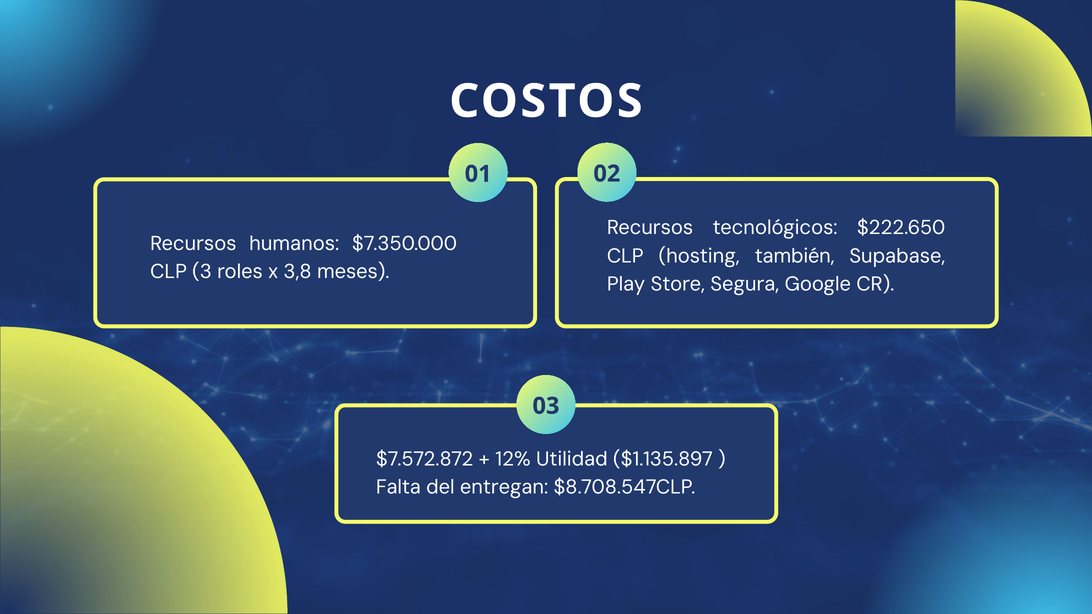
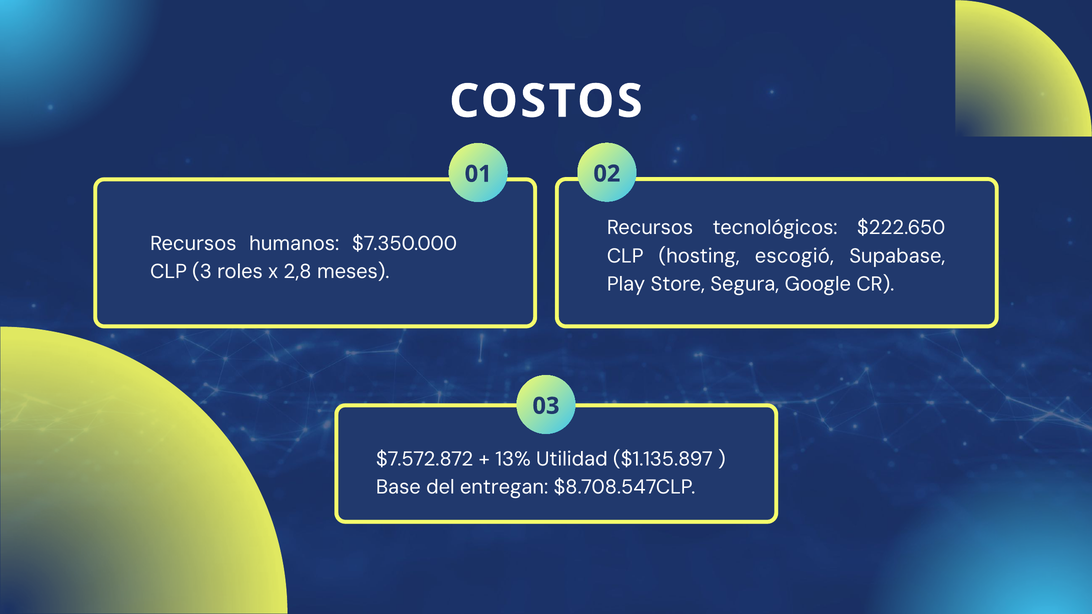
también: también -> escogió
3,8: 3,8 -> 2,8
12%: 12% -> 13%
Falta: Falta -> Base
